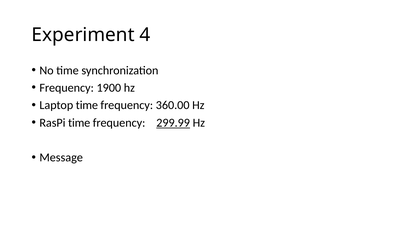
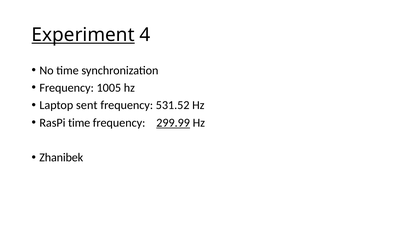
Experiment underline: none -> present
1900: 1900 -> 1005
Laptop time: time -> sent
360.00: 360.00 -> 531.52
Message: Message -> Zhanibek
